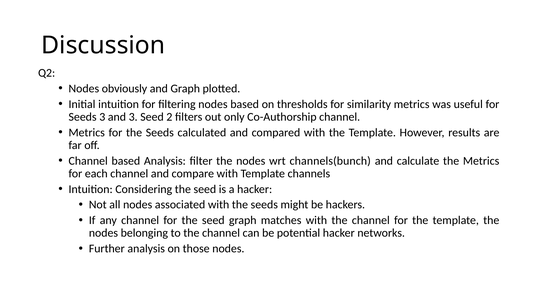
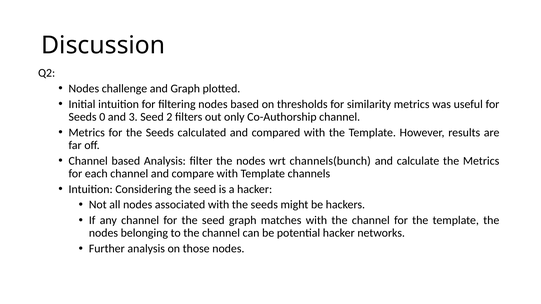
obviously: obviously -> challenge
Seeds 3: 3 -> 0
